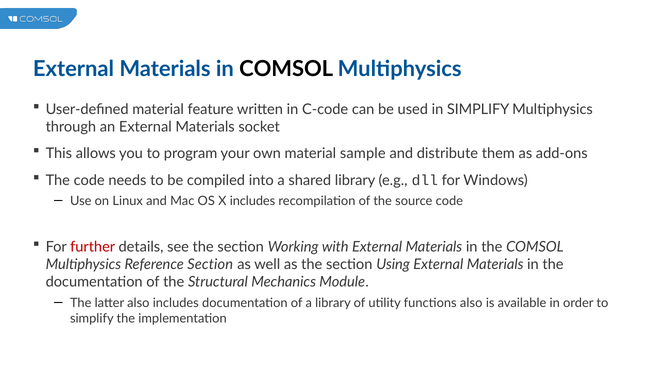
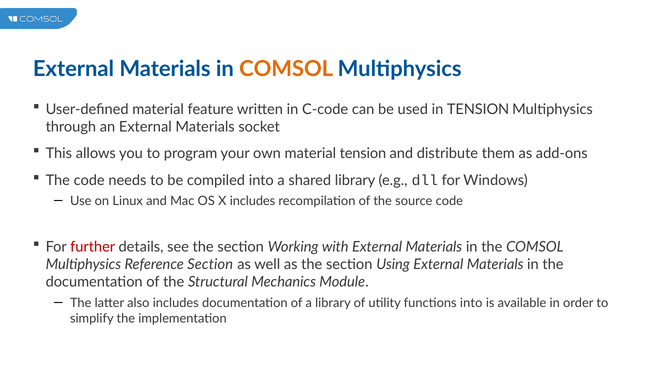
COMSOL at (286, 69) colour: black -> orange
in SIMPLIFY: SIMPLIFY -> TENSION
material sample: sample -> tension
functions also: also -> into
